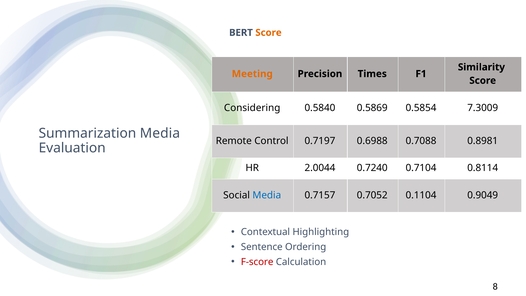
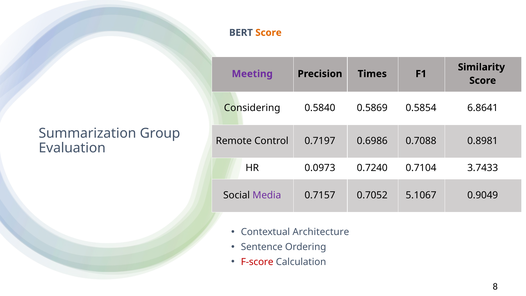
Meeting colour: orange -> purple
7.3009: 7.3009 -> 6.8641
Summarization Media: Media -> Group
0.6988: 0.6988 -> 0.6986
2.0044: 2.0044 -> 0.0973
0.8114: 0.8114 -> 3.7433
Media at (267, 195) colour: blue -> purple
0.1104: 0.1104 -> 5.1067
Highlighting: Highlighting -> Architecture
